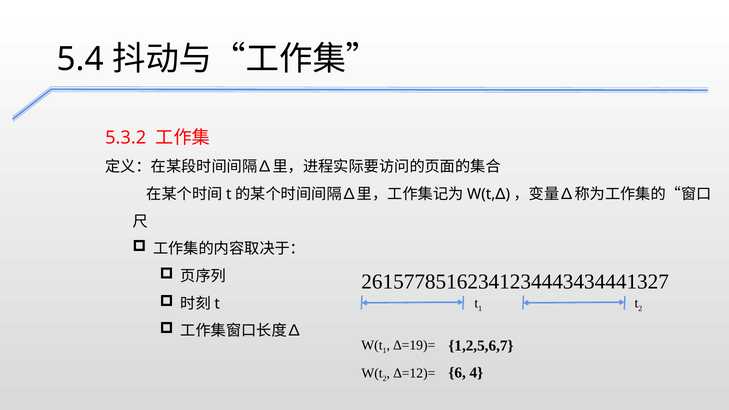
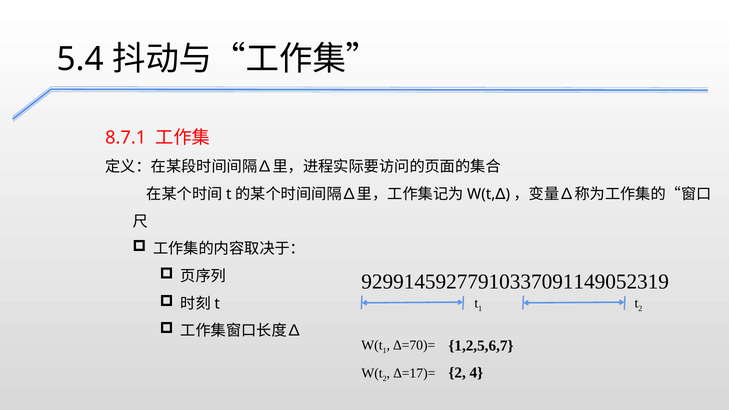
5.3.2: 5.3.2 -> 8.7.1
26157785162341234443434441327: 26157785162341234443434441327 -> 92991459277910337091149052319
∆=19)=: ∆=19)= -> ∆=70)=
6 at (457, 373): 6 -> 2
∆=12)=: ∆=12)= -> ∆=17)=
